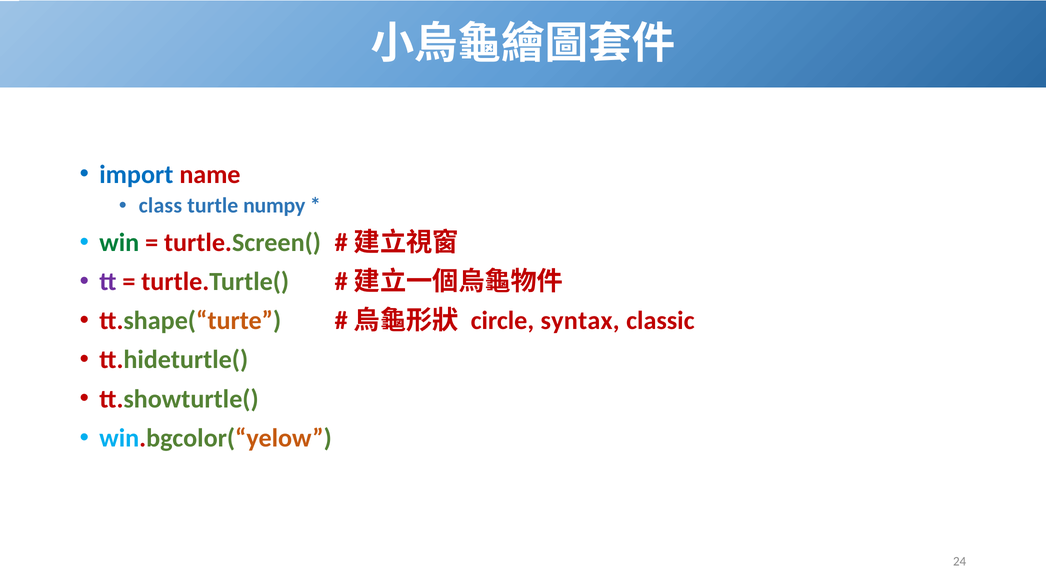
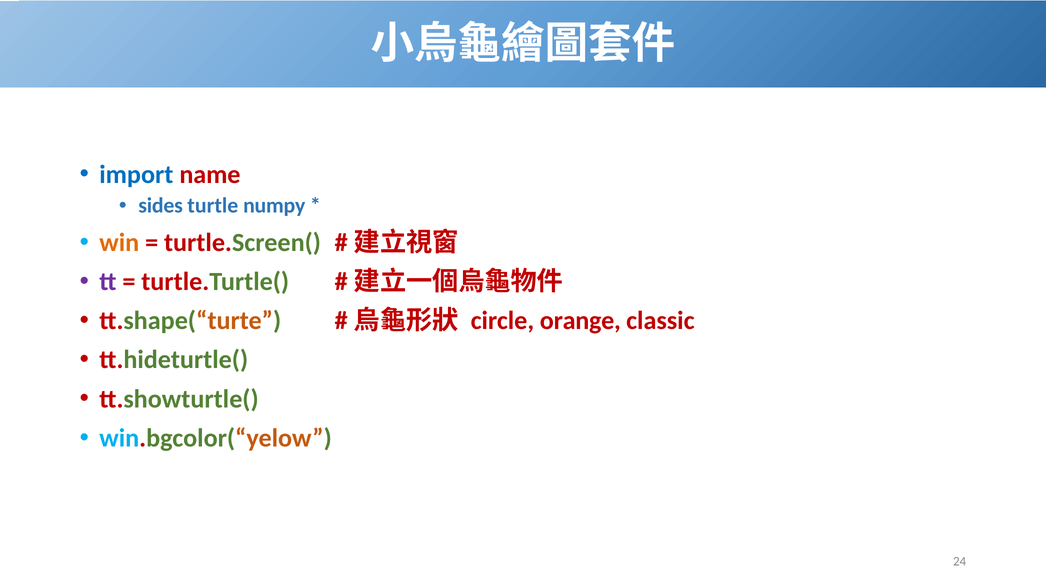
class: class -> sides
win colour: green -> orange
syntax: syntax -> orange
